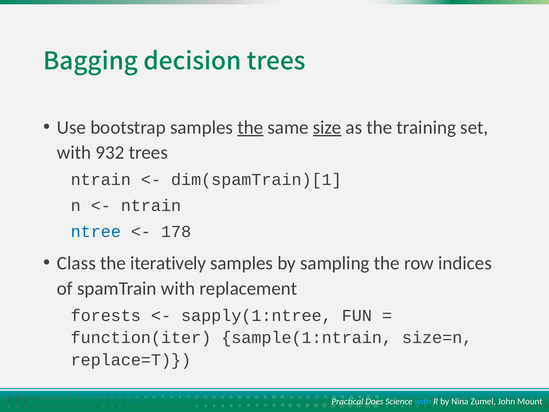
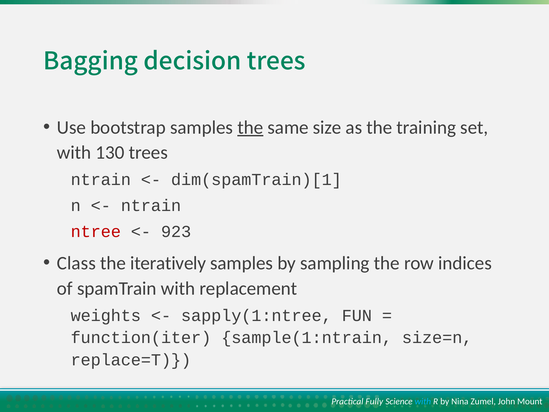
size underline: present -> none
932: 932 -> 130
ntree colour: blue -> red
178: 178 -> 923
forests: forests -> weights
Does: Does -> Fully
